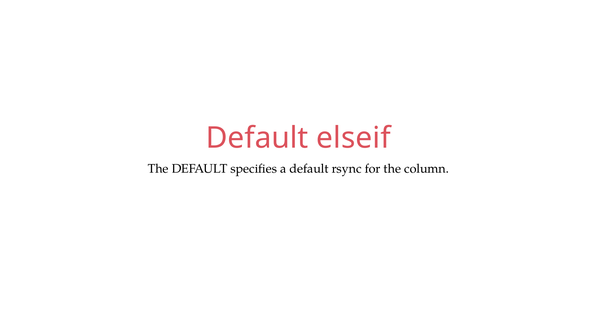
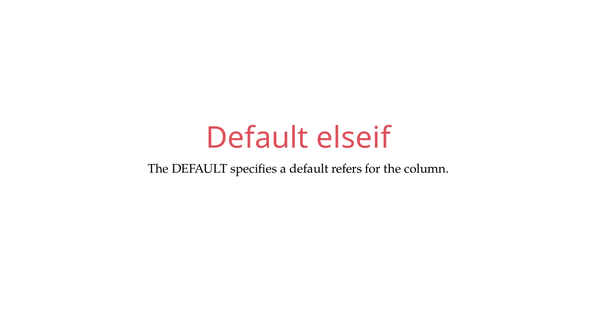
rsync: rsync -> refers
